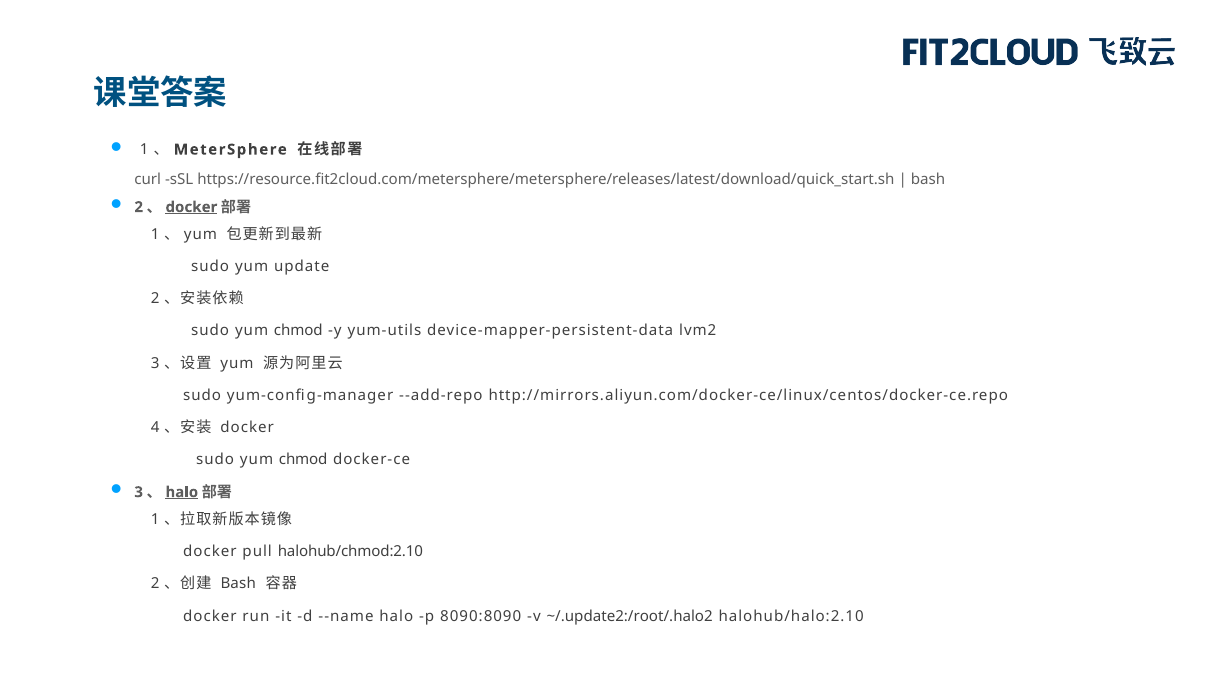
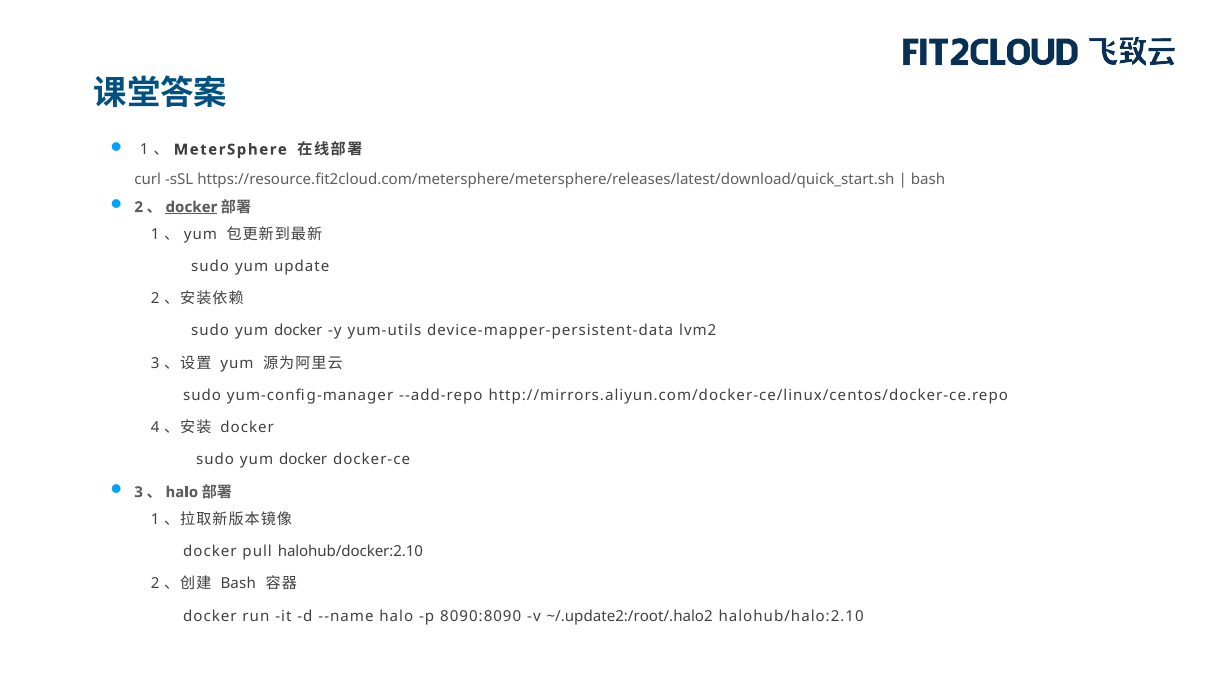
chmod at (298, 331): chmod -> docker
chmod at (303, 460): chmod -> docker
halo at (182, 492) underline: present -> none
halohub/chmod:2.10: halohub/chmod:2.10 -> halohub/docker:2.10
